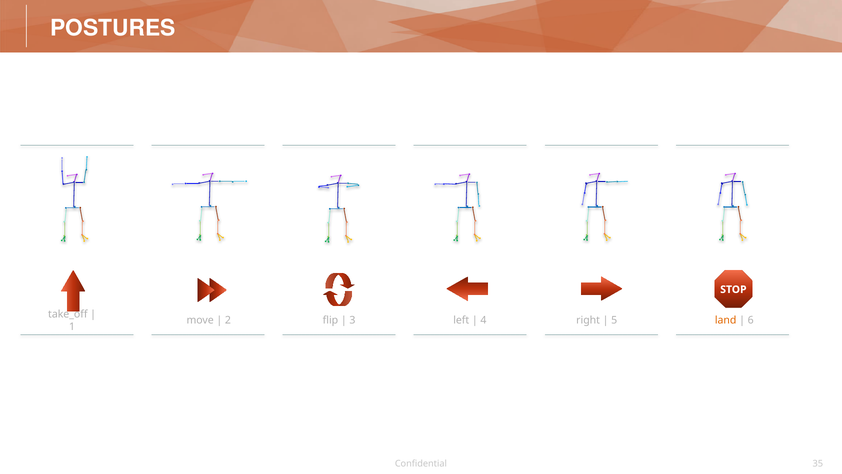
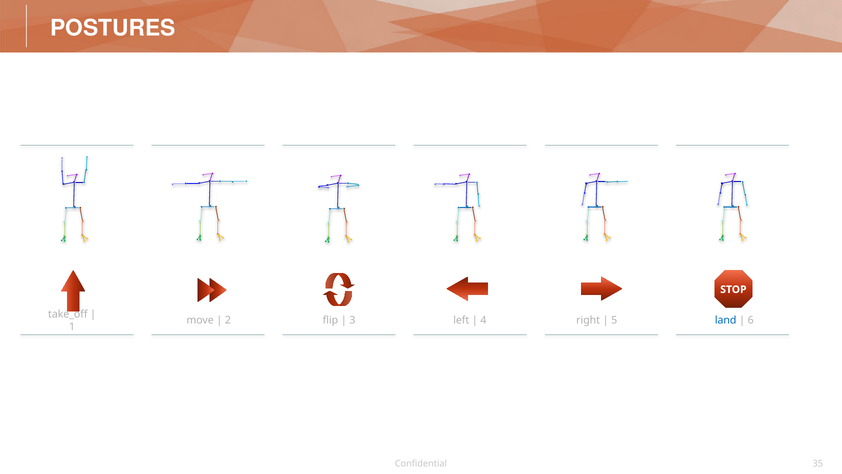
land colour: orange -> blue
